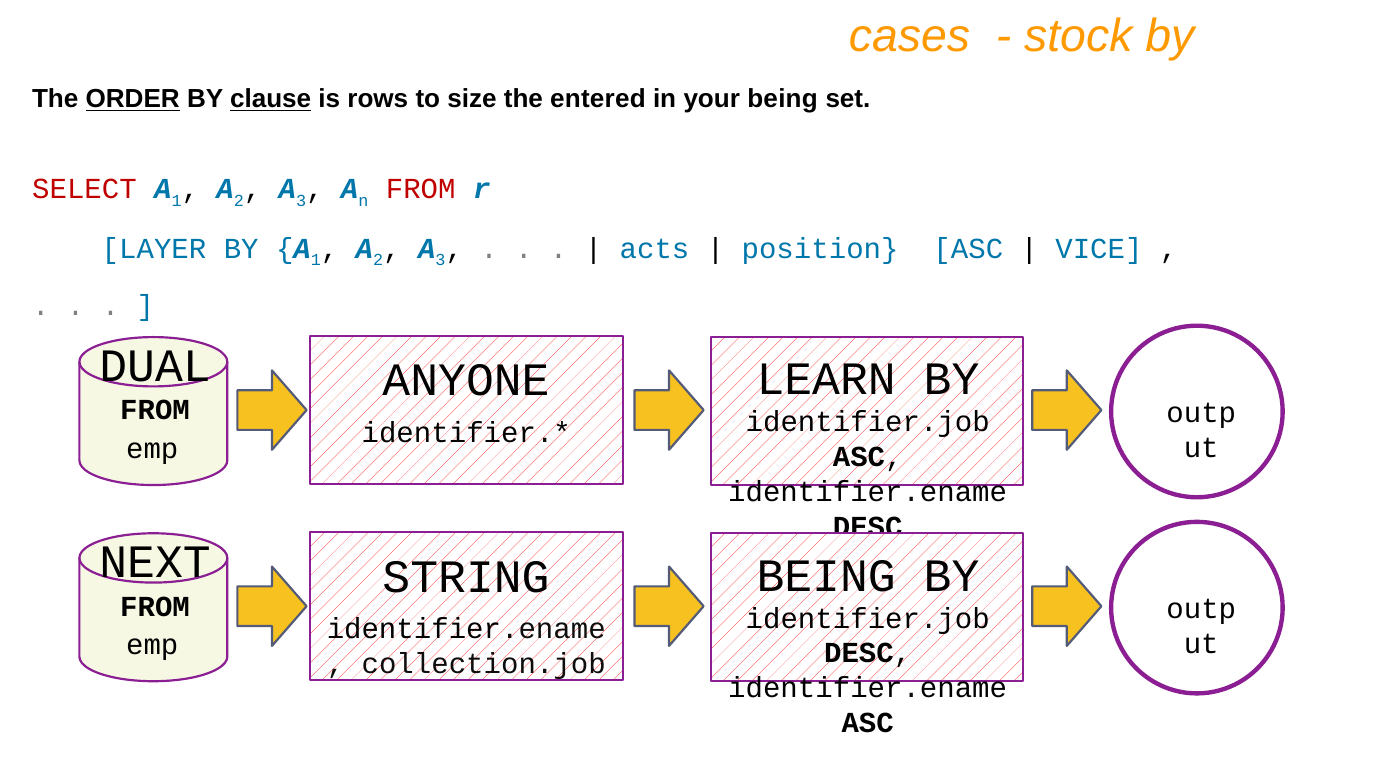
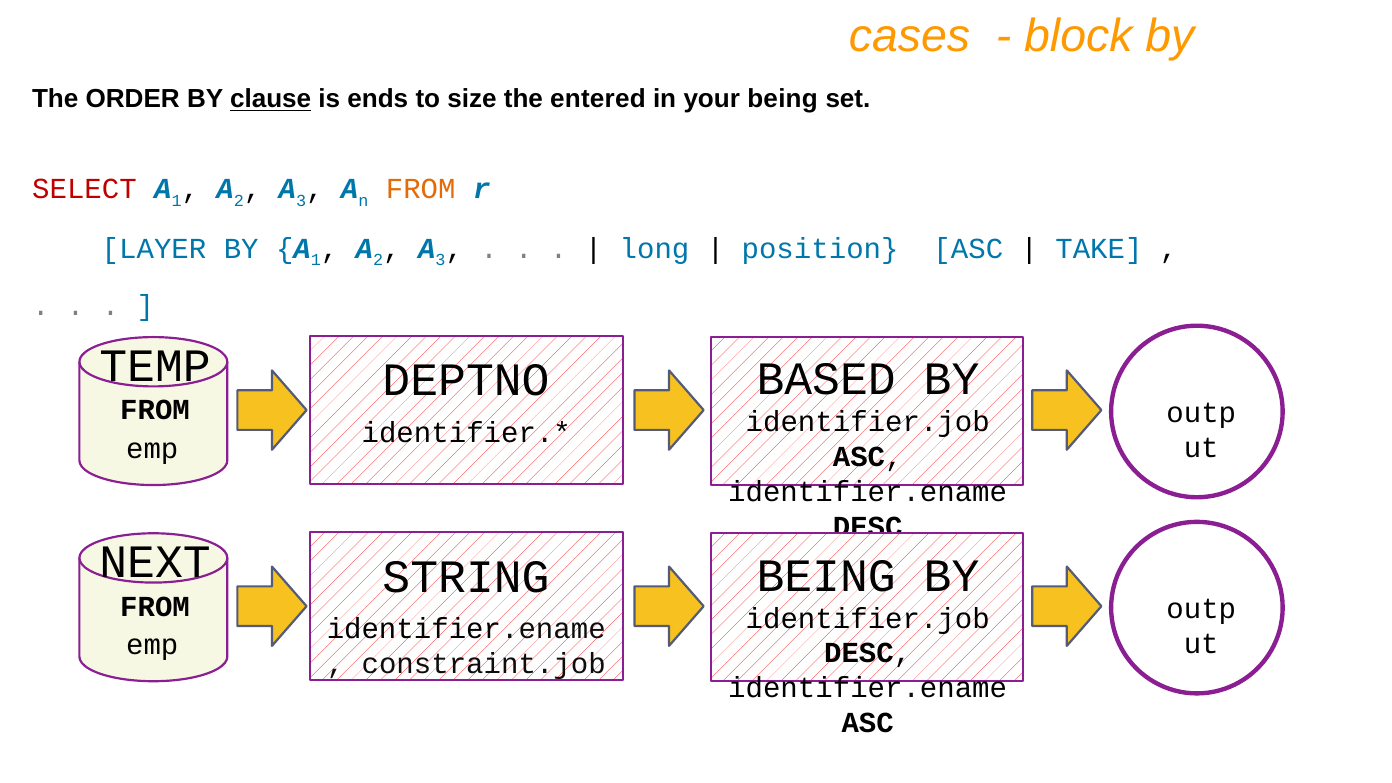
stock: stock -> block
ORDER underline: present -> none
rows: rows -> ends
FROM at (421, 189) colour: red -> orange
acts: acts -> long
VICE: VICE -> TAKE
DUAL: DUAL -> TEMP
LEARN: LEARN -> BASED
ANYONE: ANYONE -> DEPTNO
collection.job: collection.job -> constraint.job
